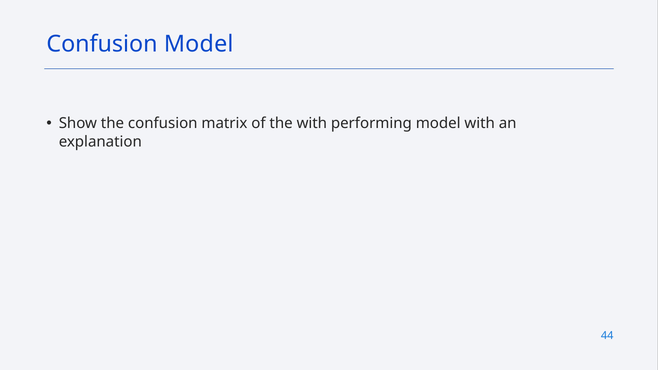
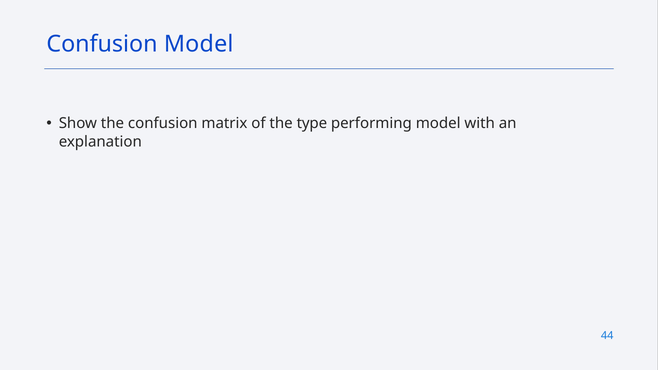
the with: with -> type
